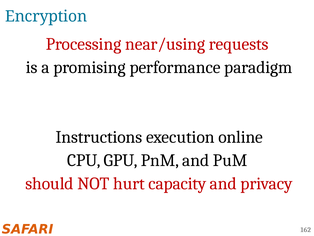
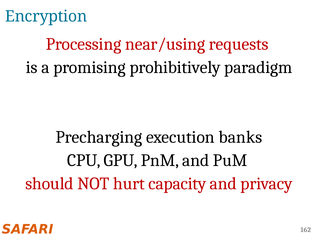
performance: performance -> prohibitively
Instructions: Instructions -> Precharging
online: online -> banks
